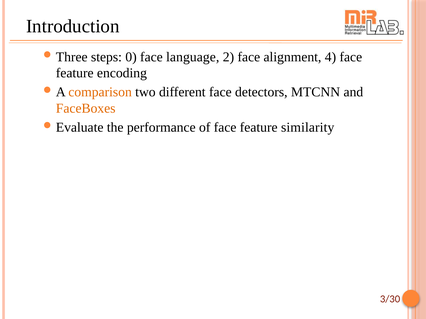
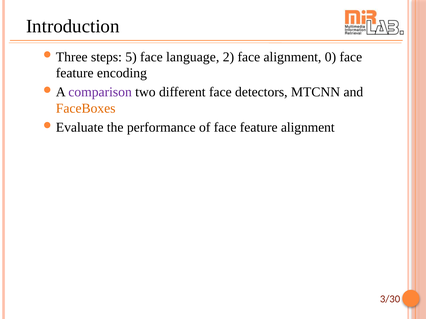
0: 0 -> 5
4: 4 -> 0
comparison colour: orange -> purple
feature similarity: similarity -> alignment
